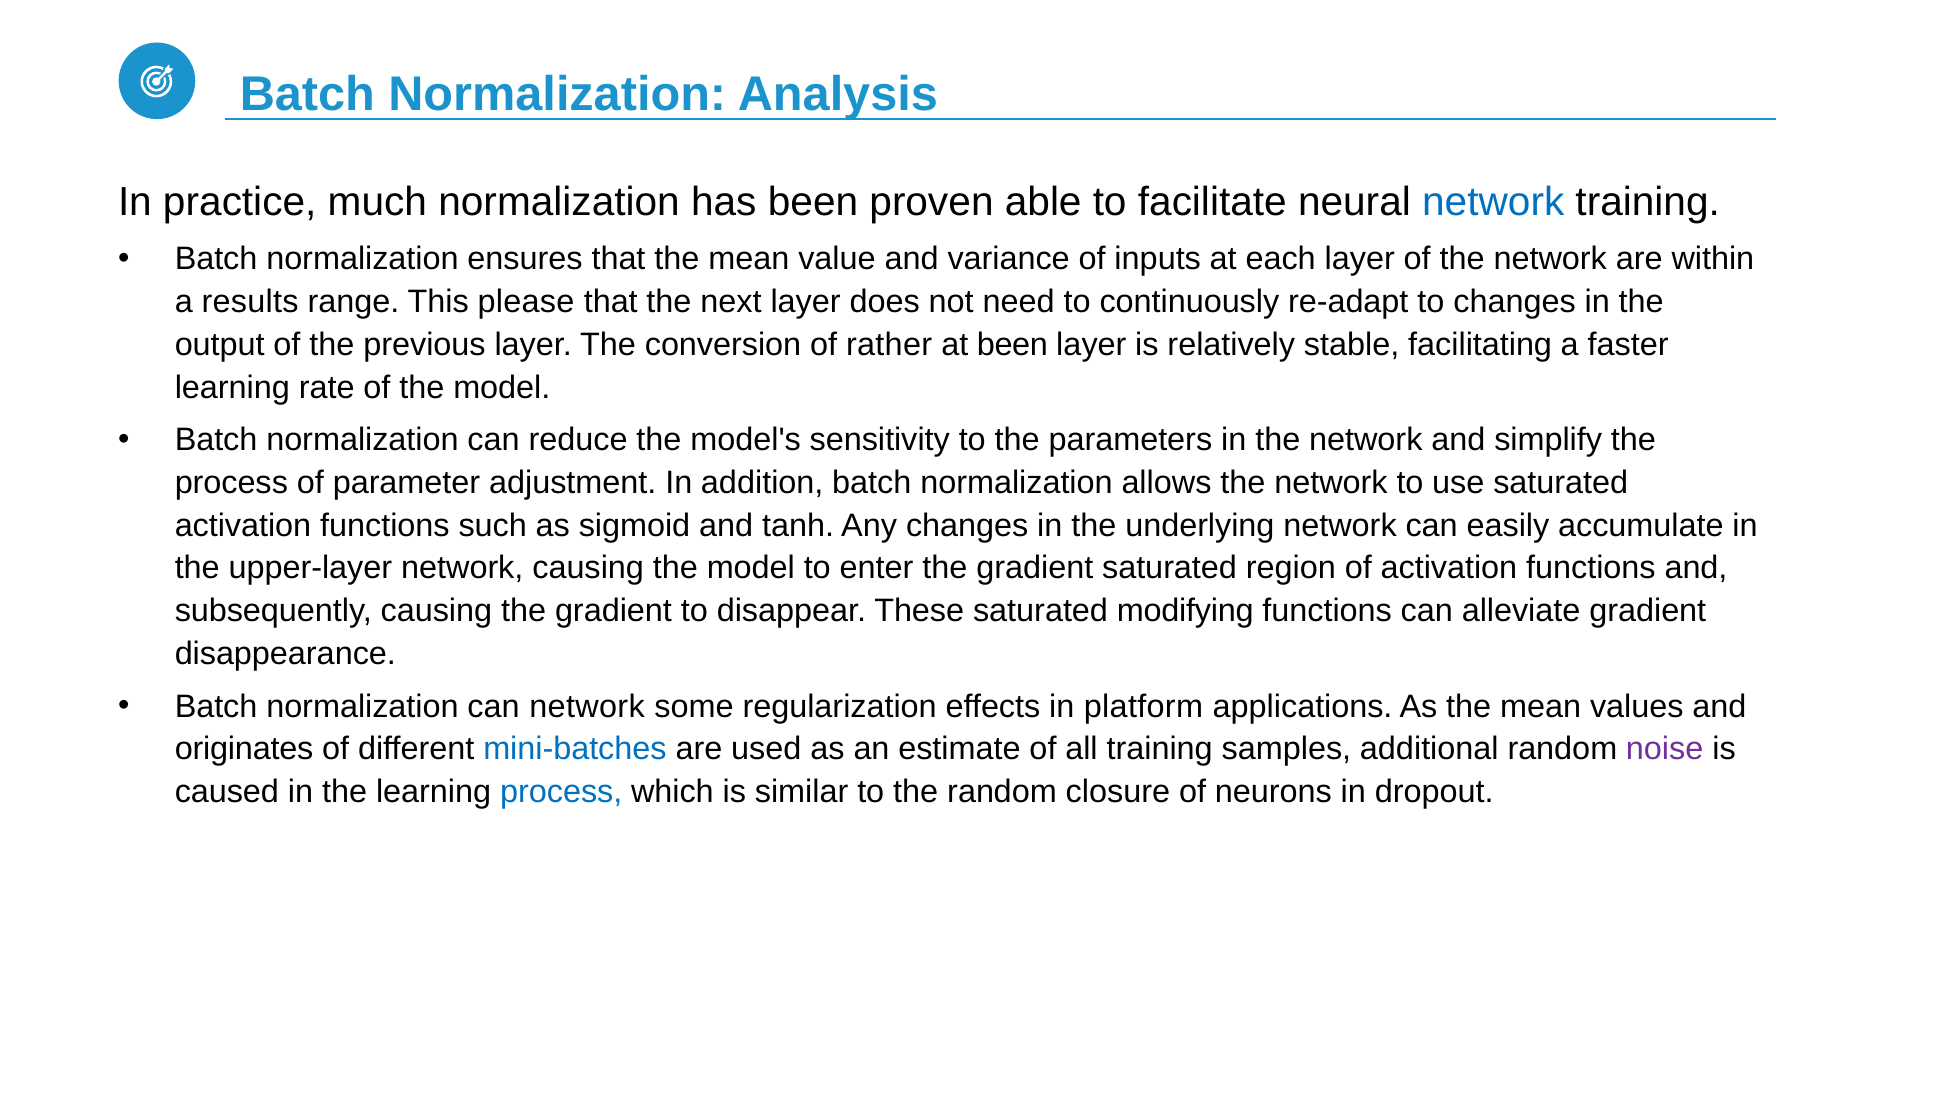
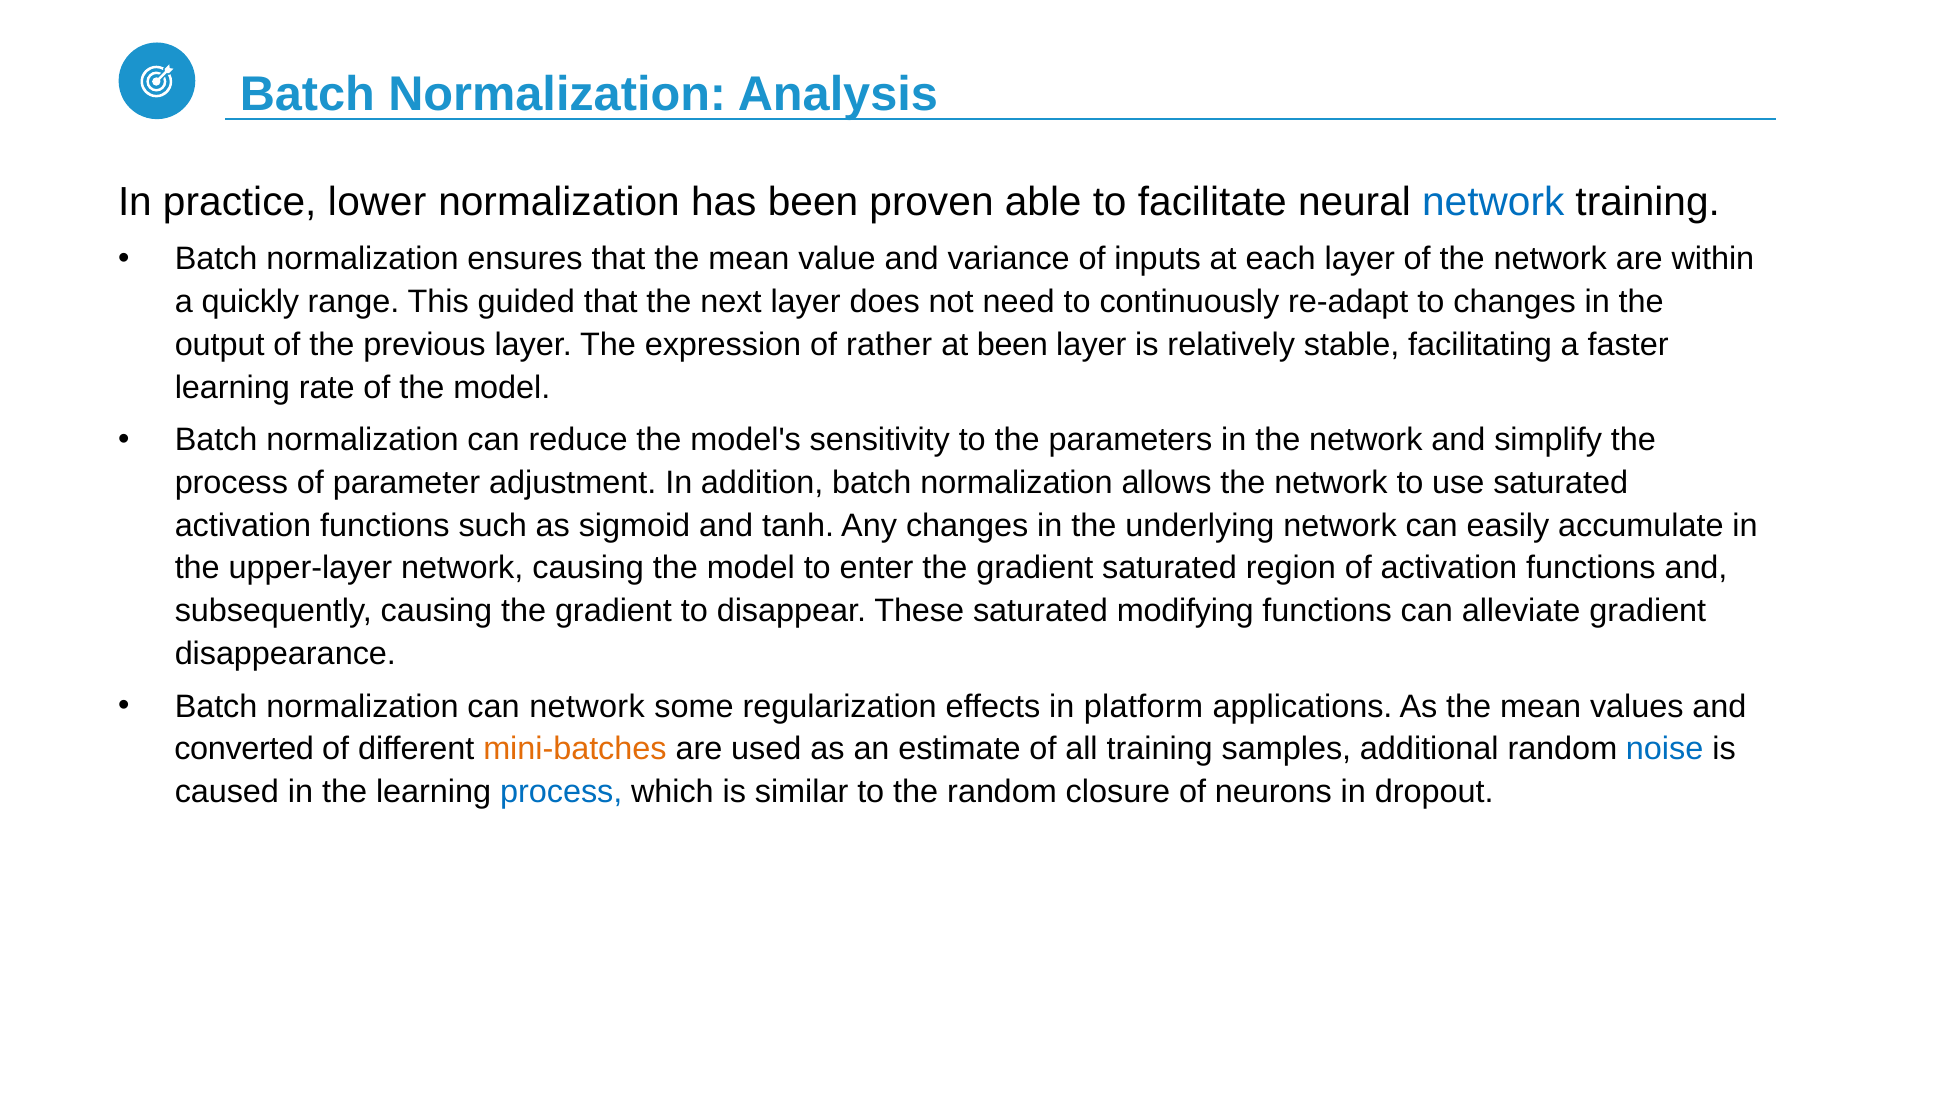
much: much -> lower
results: results -> quickly
please: please -> guided
conversion: conversion -> expression
originates: originates -> converted
mini-batches colour: blue -> orange
noise colour: purple -> blue
